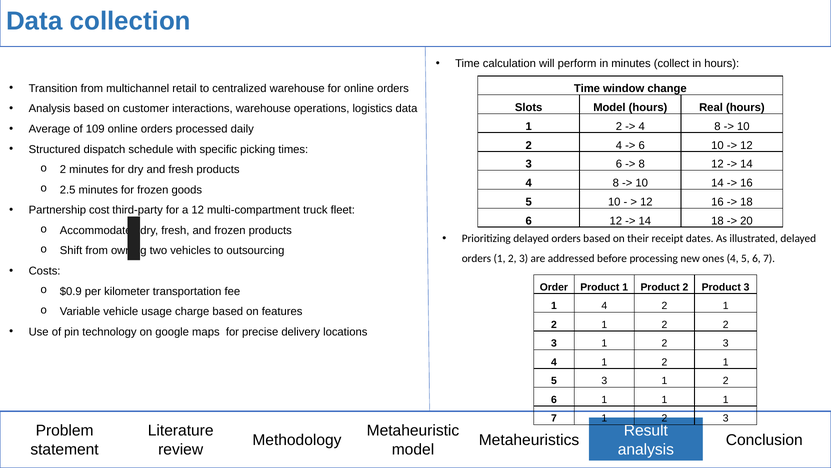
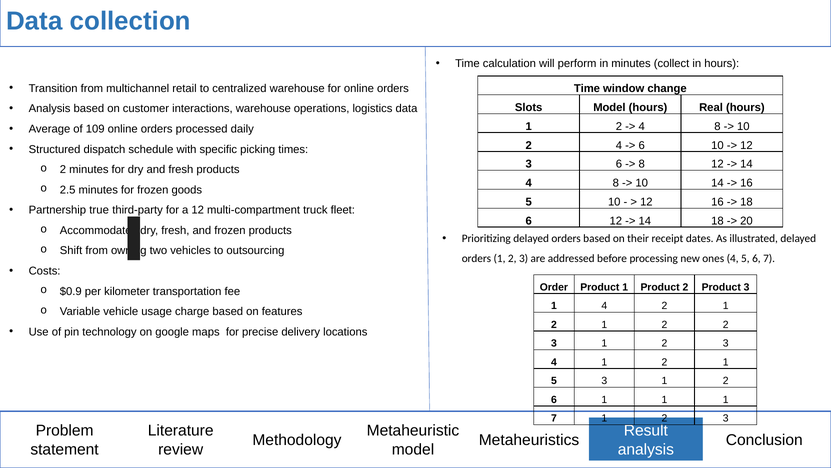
cost: cost -> true
